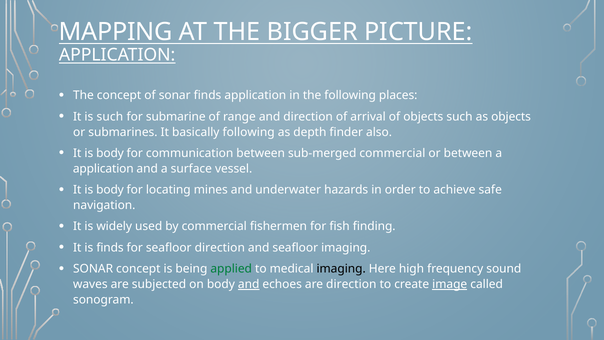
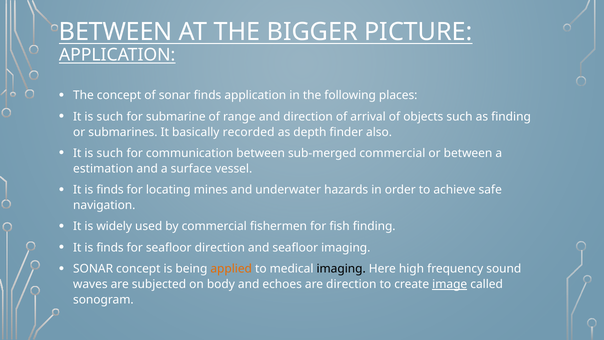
MAPPING at (116, 32): MAPPING -> BETWEEN
as objects: objects -> finding
basically following: following -> recorded
body at (110, 153): body -> such
application at (103, 169): application -> estimation
body at (110, 190): body -> finds
applied colour: green -> orange
and at (249, 284) underline: present -> none
